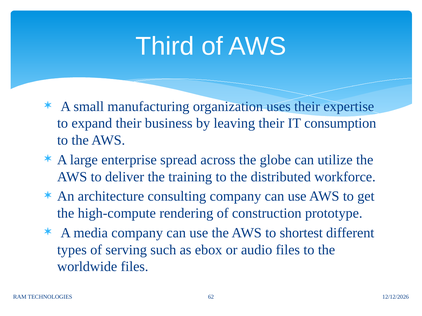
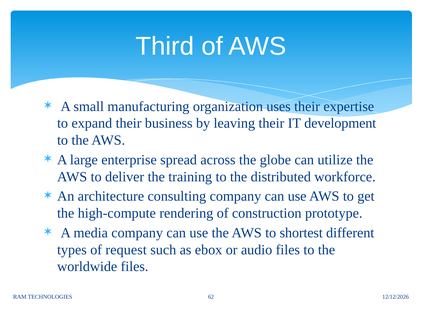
consumption: consumption -> development
serving: serving -> request
